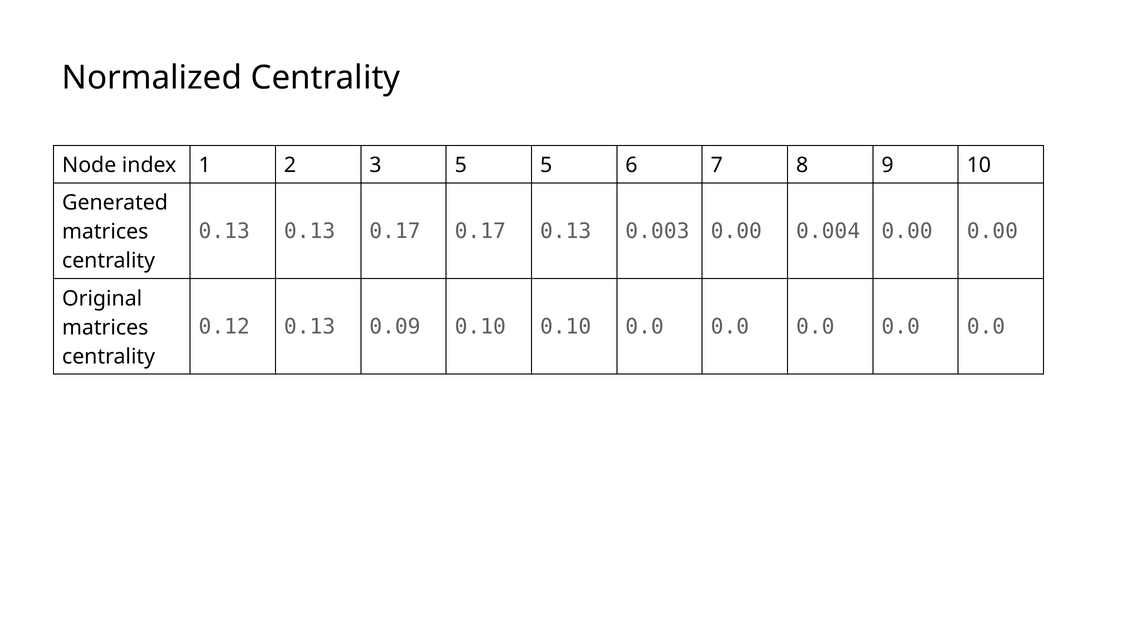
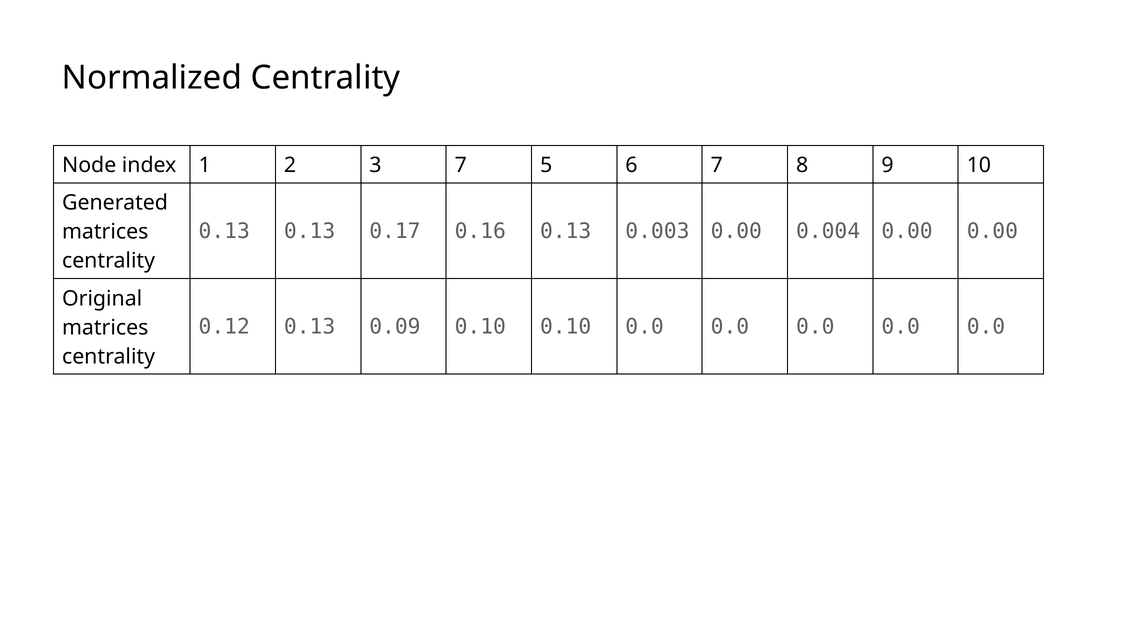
3 5: 5 -> 7
0.17 0.17: 0.17 -> 0.16
